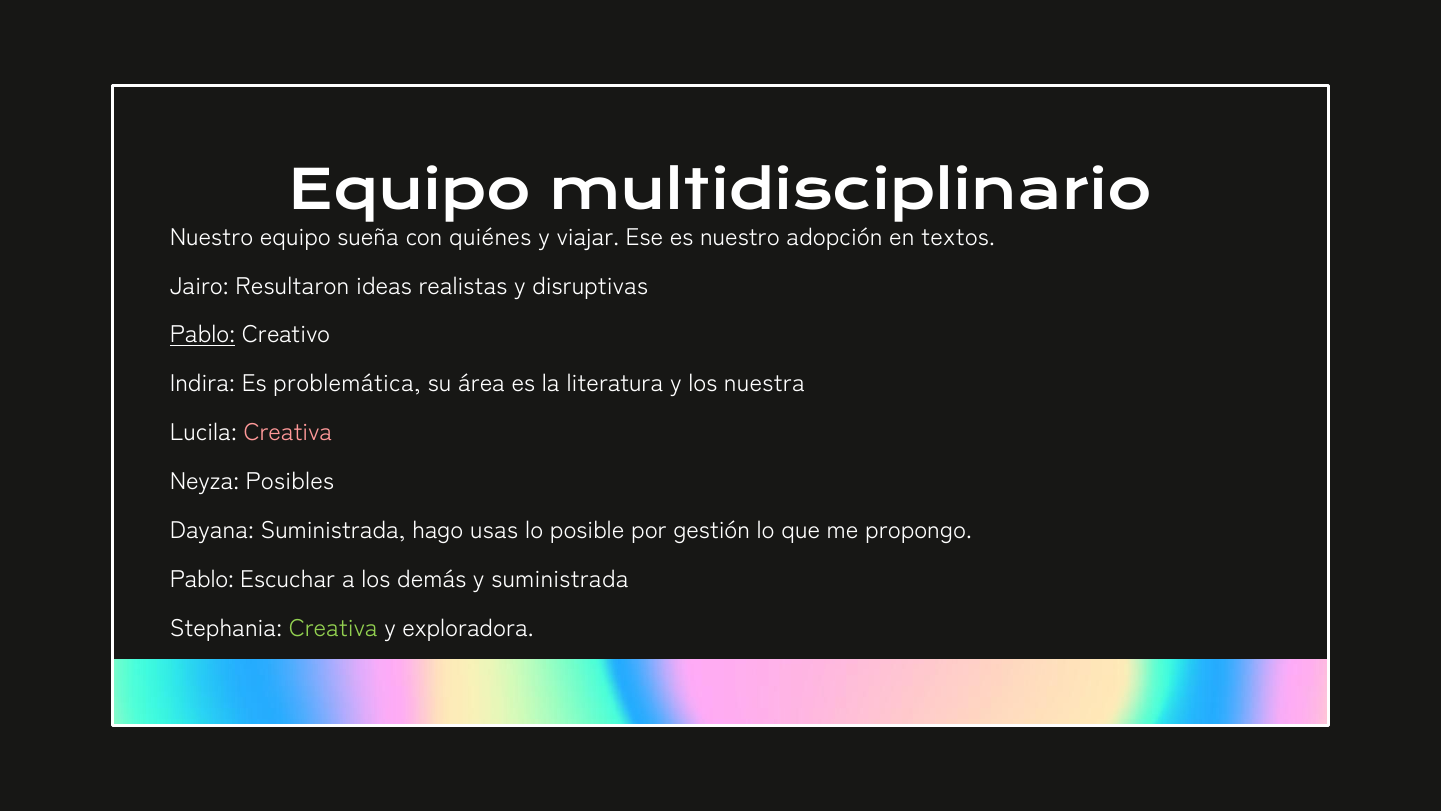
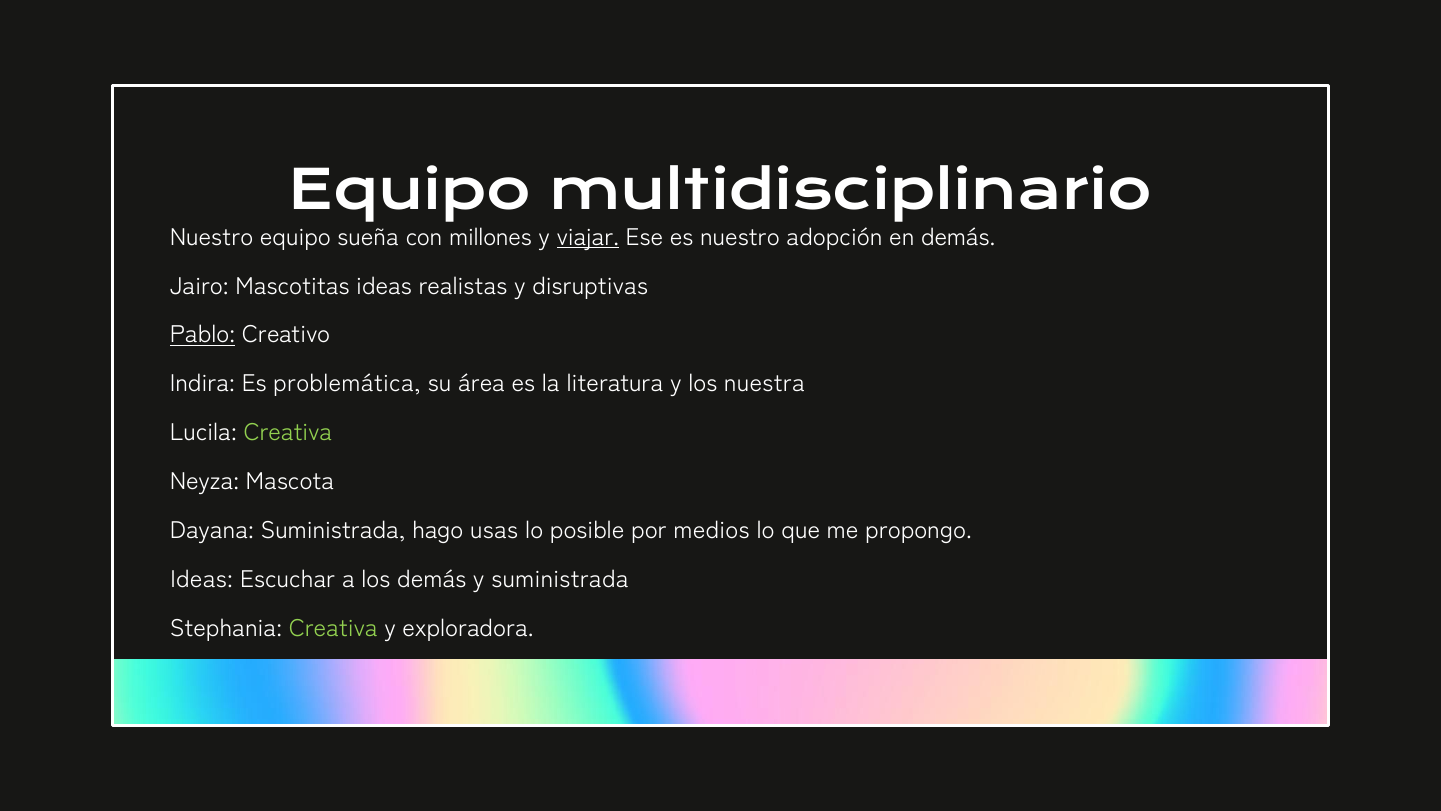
quiénes: quiénes -> millones
viajar underline: none -> present
en textos: textos -> demás
Resultaron: Resultaron -> Mascotitas
Creativa at (288, 433) colour: pink -> light green
Posibles: Posibles -> Mascota
gestión: gestión -> medios
Pablo at (202, 579): Pablo -> Ideas
